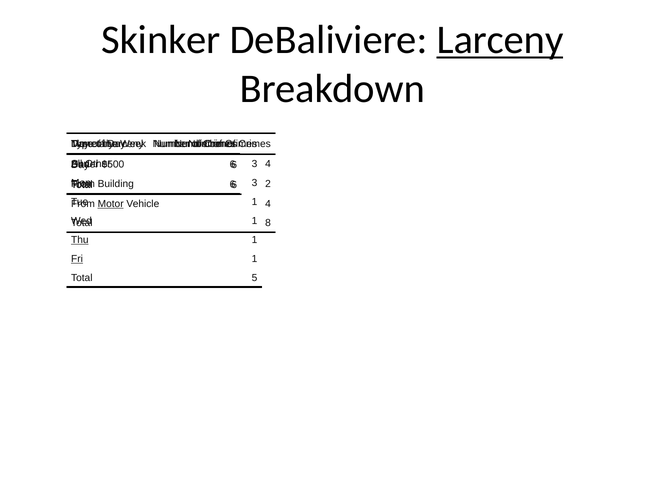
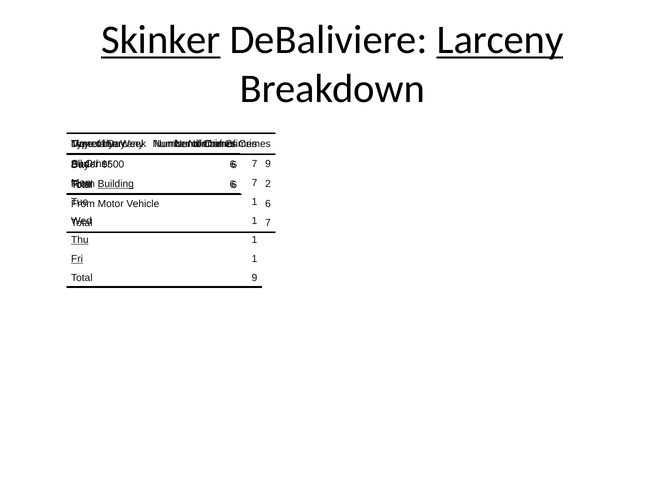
Skinker underline: none -> present
3 at (255, 164): 3 -> 7
4 at (268, 164): 4 -> 9
3 at (255, 183): 3 -> 7
Building underline: none -> present
Motor underline: present -> none
Vehicle 4: 4 -> 6
8 at (268, 223): 8 -> 7
Total 5: 5 -> 9
